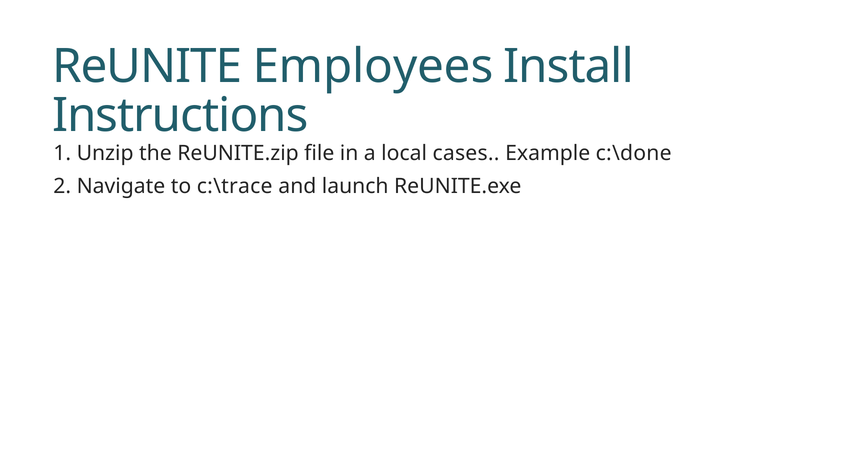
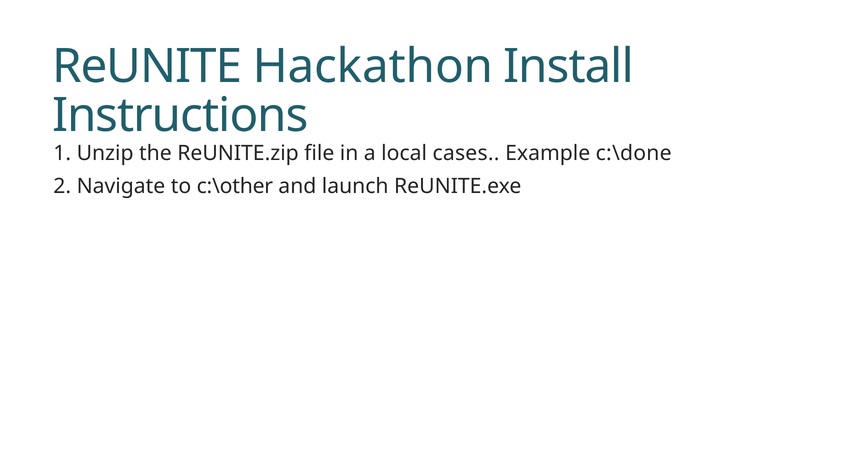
Employees: Employees -> Hackathon
c:\trace: c:\trace -> c:\other
